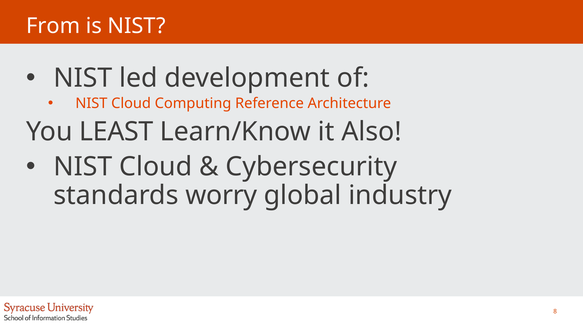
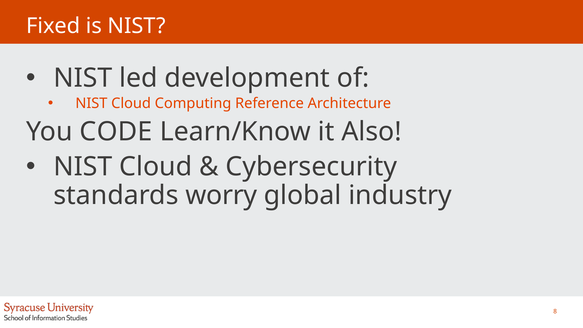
From: From -> Fixed
LEAST: LEAST -> CODE
